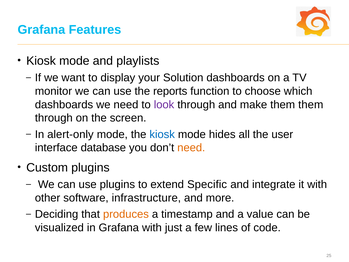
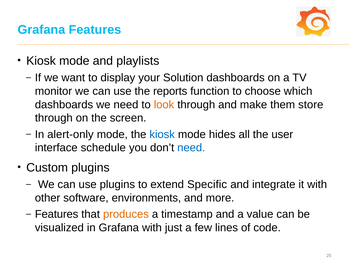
look colour: purple -> orange
them them: them -> store
database: database -> schedule
need at (191, 148) colour: orange -> blue
infrastructure: infrastructure -> environments
Deciding at (57, 214): Deciding -> Features
